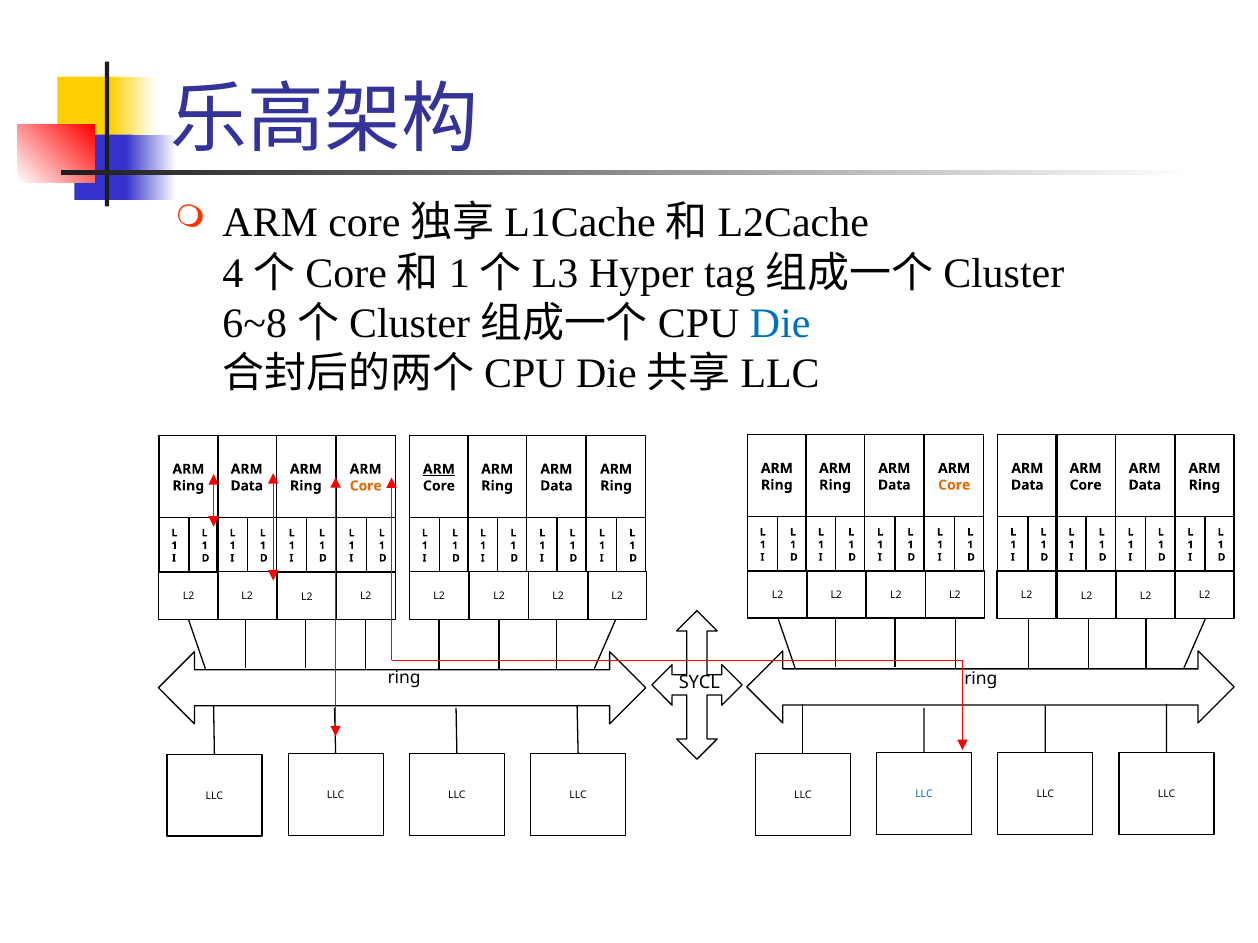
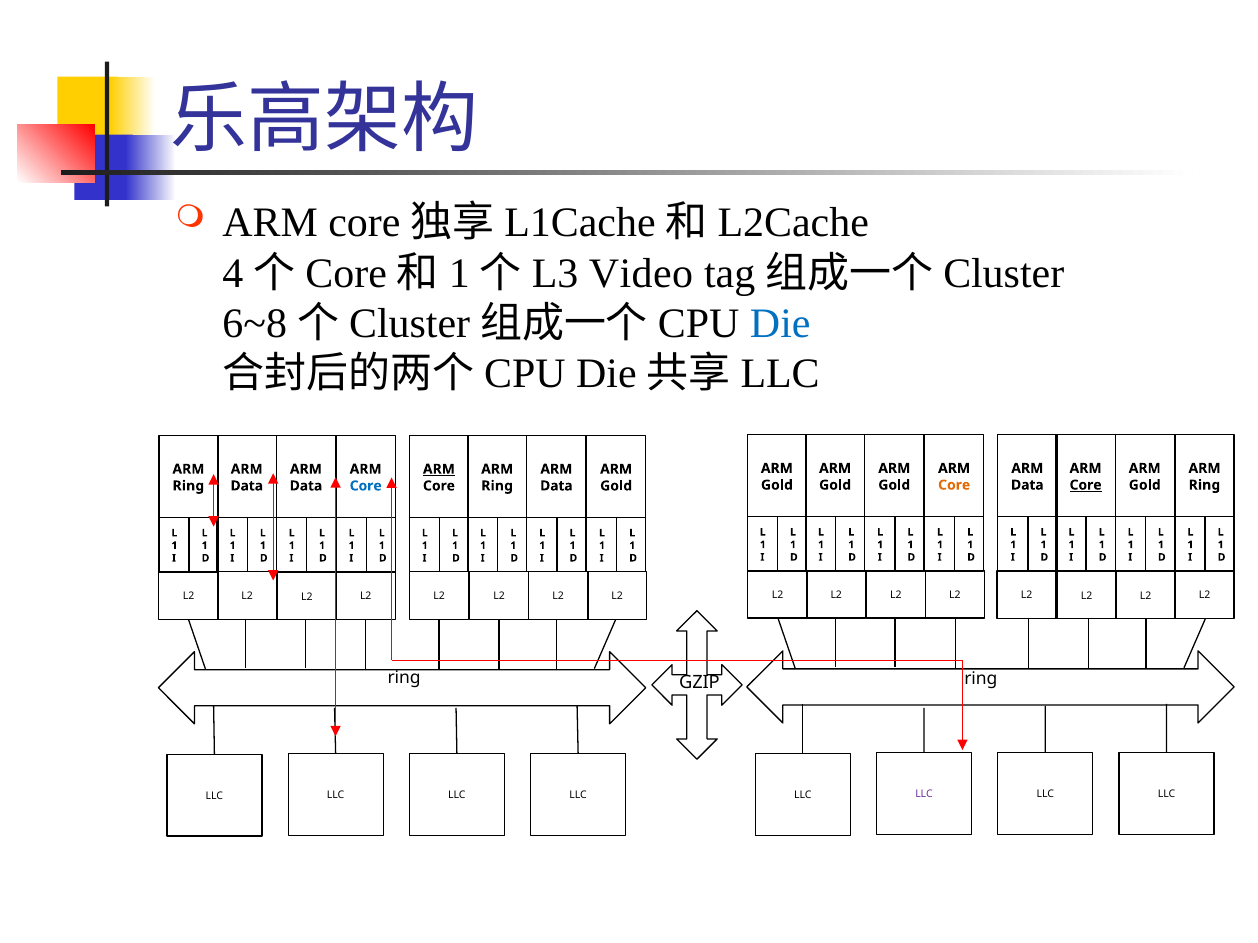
Hyper: Hyper -> Video
Ring at (777, 485): Ring -> Gold
Ring at (835, 485): Ring -> Gold
Data at (894, 485): Data -> Gold
Core at (1086, 485) underline: none -> present
Data at (1145, 485): Data -> Gold
Ring at (306, 486): Ring -> Data
Core at (366, 486) colour: orange -> blue
Ring at (616, 486): Ring -> Gold
SYCL: SYCL -> GZIP
LLC at (924, 795) colour: blue -> purple
